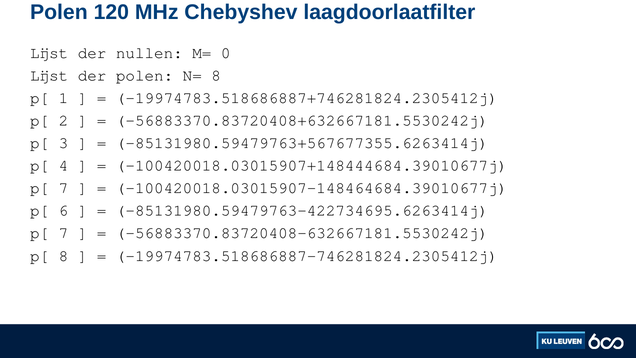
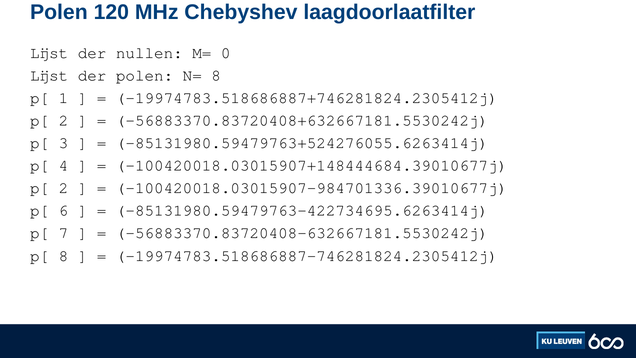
-85131980.59479763+567677355.6263414j: -85131980.59479763+567677355.6263414j -> -85131980.59479763+524276055.6263414j
7 at (63, 188): 7 -> 2
-100420018.03015907-148464684.39010677j: -100420018.03015907-148464684.39010677j -> -100420018.03015907-984701336.39010677j
